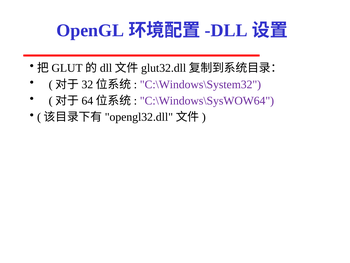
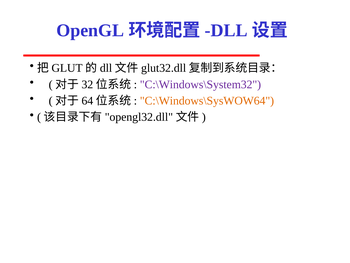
C:\Windows\SysWOW64 colour: purple -> orange
